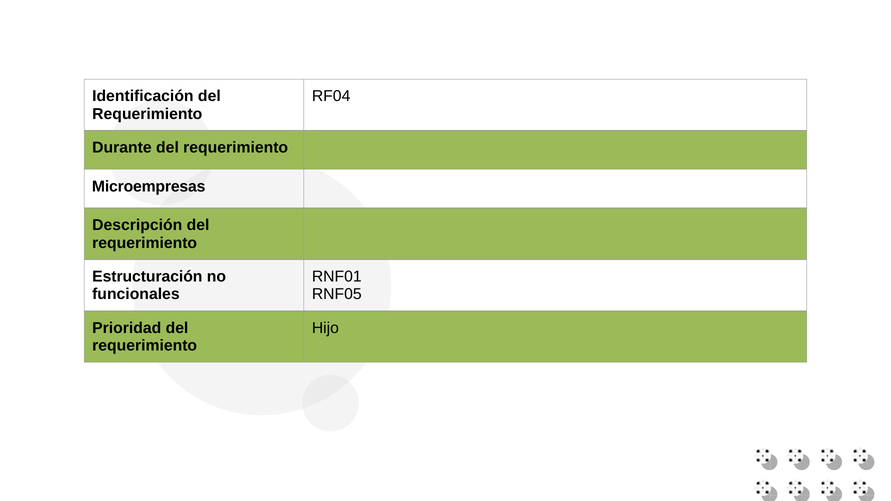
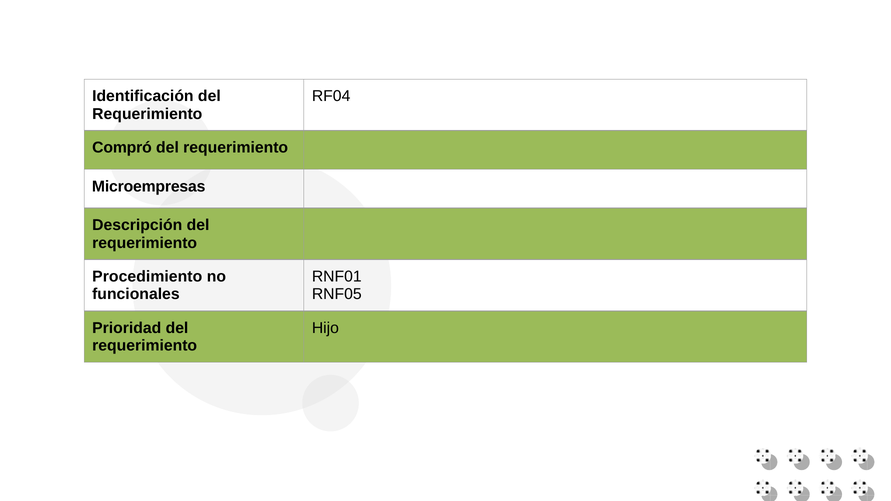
Durante: Durante -> Compró
Estructuración: Estructuración -> Procedimiento
